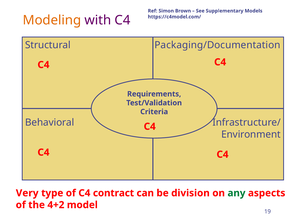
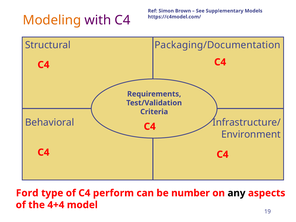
Very: Very -> Ford
contract: contract -> perform
division: division -> number
any colour: green -> black
4+2: 4+2 -> 4+4
